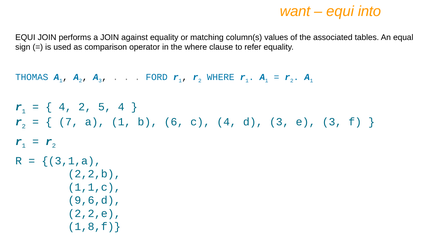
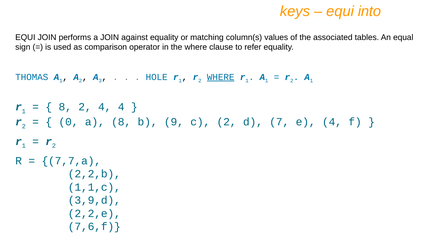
want: want -> keys
FORD: FORD -> HOLE
WHERE at (221, 77) underline: none -> present
4 at (65, 107): 4 -> 8
2 5: 5 -> 4
7: 7 -> 0
1 at (121, 122): 1 -> 8
6: 6 -> 9
c 4: 4 -> 2
d 3: 3 -> 7
e 3: 3 -> 4
3,1,a: 3,1,a -> 7,7,a
9,6,d: 9,6,d -> 3,9,d
1,8,f: 1,8,f -> 7,6,f
